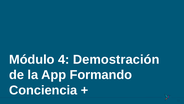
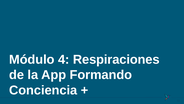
Demostración: Demostración -> Respiraciones
